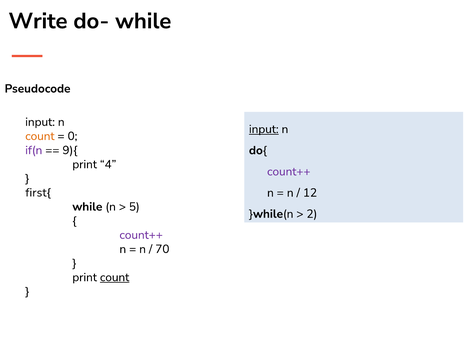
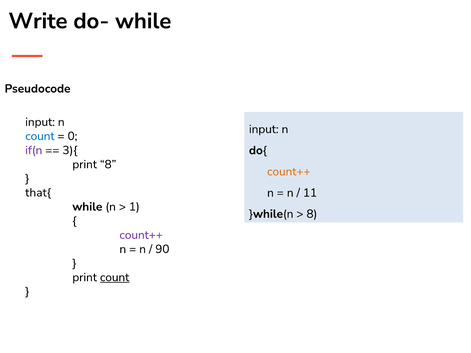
input at (264, 129) underline: present -> none
count at (40, 136) colour: orange -> blue
9){: 9){ -> 3){
print 4: 4 -> 8
count++ at (289, 172) colour: purple -> orange
first{: first{ -> that{
12: 12 -> 11
5: 5 -> 1
2 at (312, 214): 2 -> 8
70: 70 -> 90
